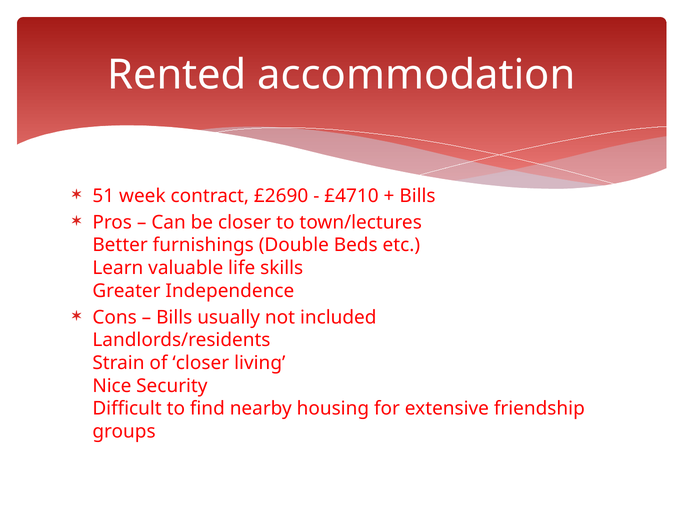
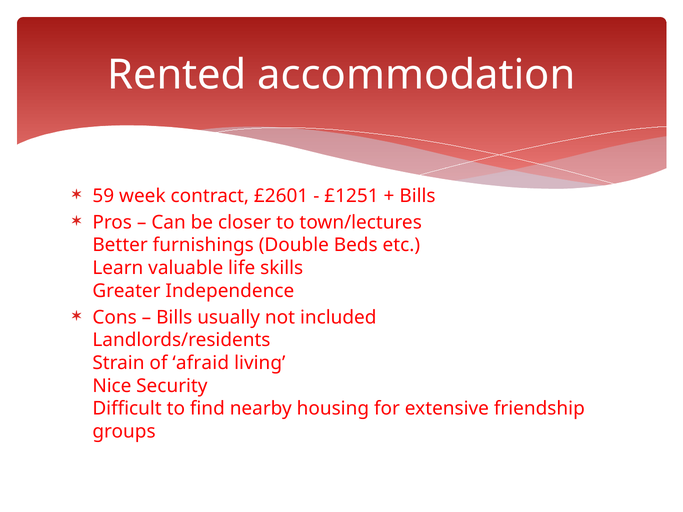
51: 51 -> 59
£2690: £2690 -> £2601
£4710: £4710 -> £1251
of closer: closer -> afraid
